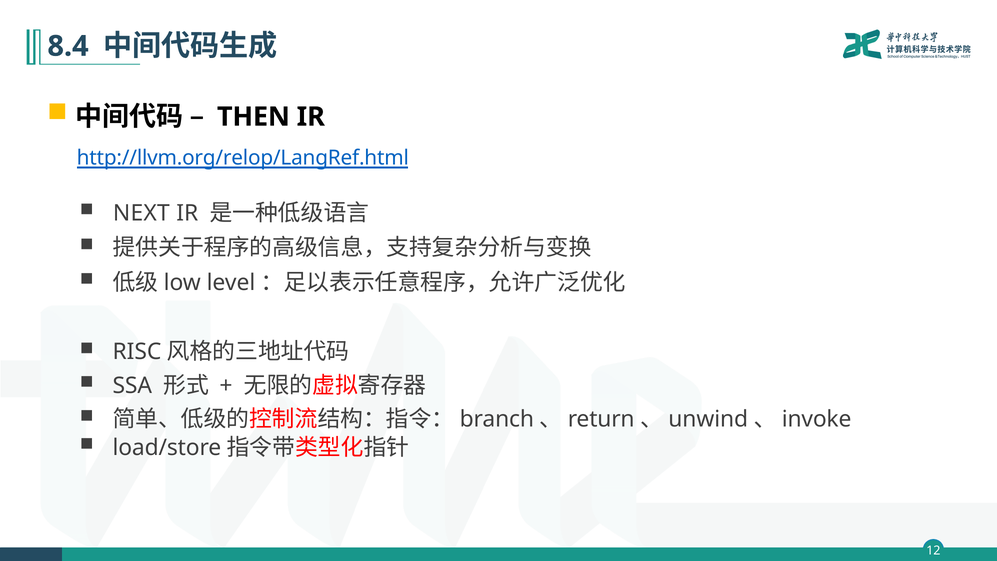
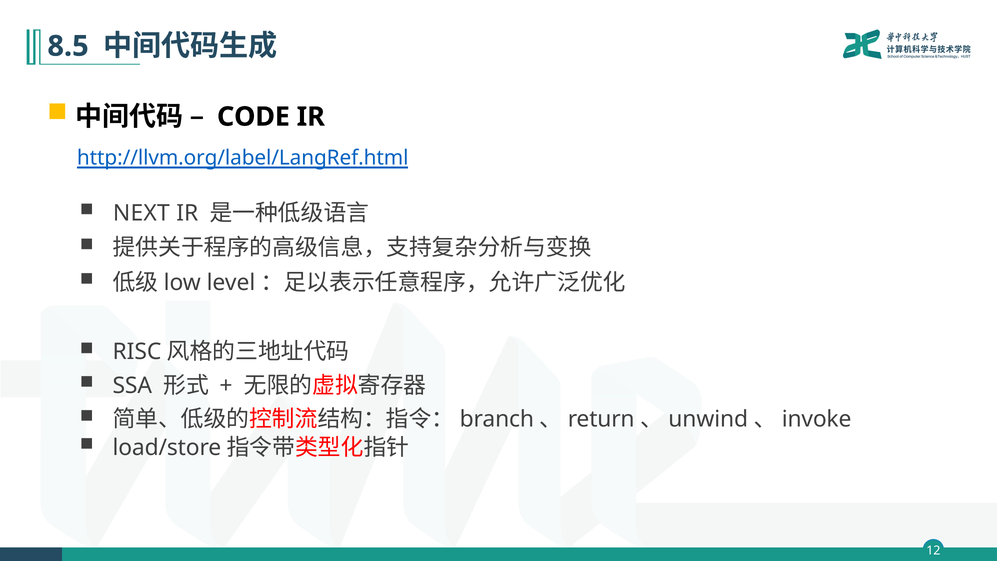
8.4: 8.4 -> 8.5
THEN: THEN -> CODE
http://llvm.org/relop/LangRef.html: http://llvm.org/relop/LangRef.html -> http://llvm.org/label/LangRef.html
